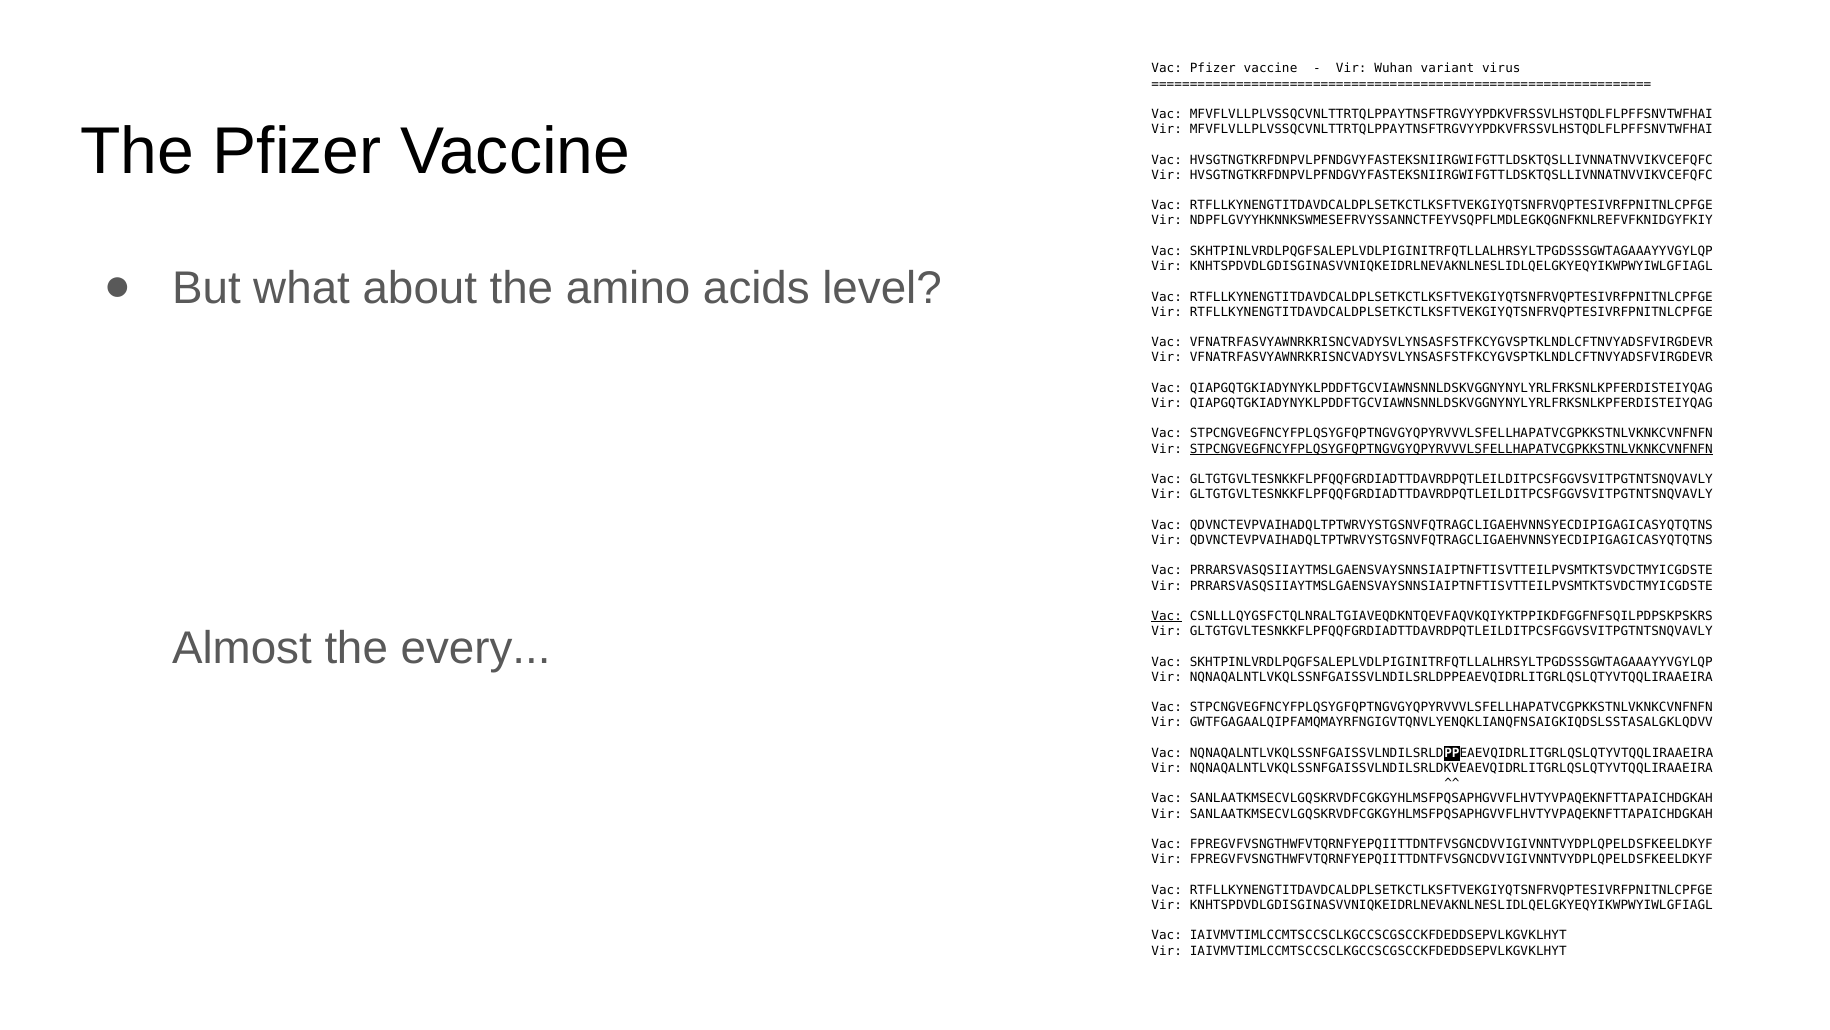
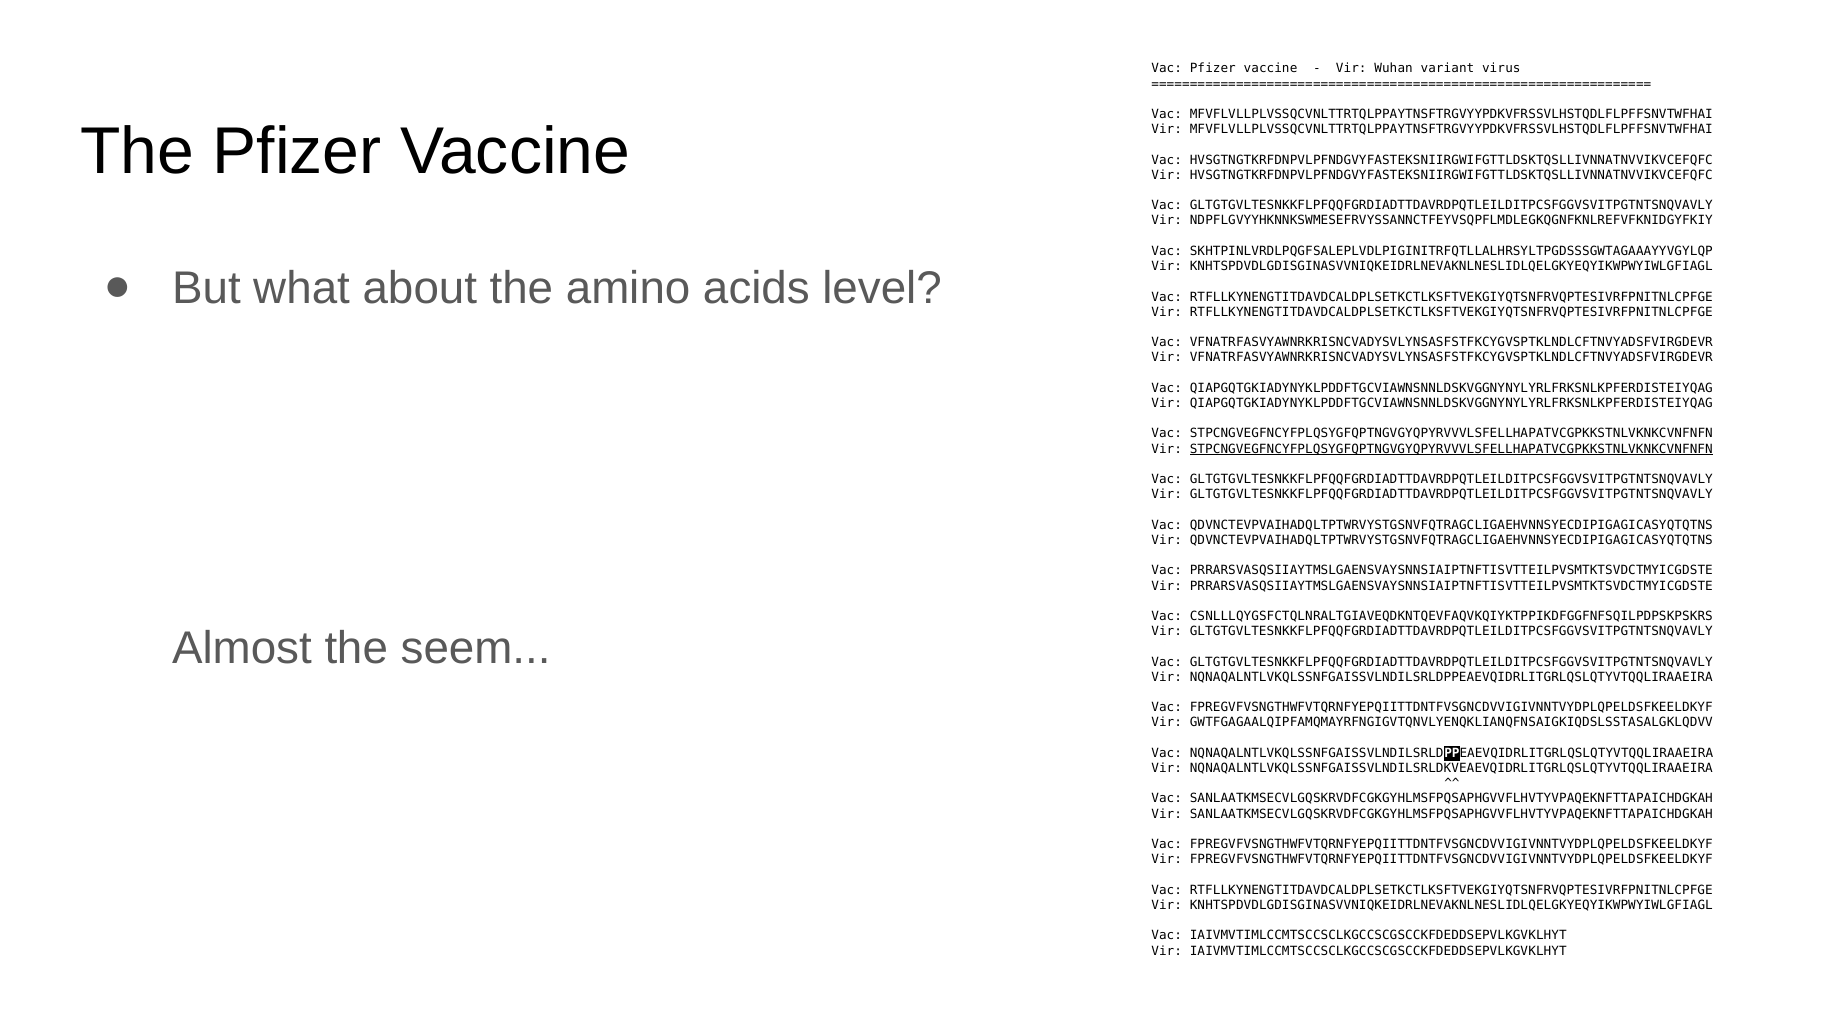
RTFLLKYNENGTITDAVDCALDPLSETKCTLKSFTVEKGIYQTSNFRVQPTESIVRFPNITNLCPFGE at (1451, 205): RTFLLKYNENGTITDAVDCALDPLSETKCTLKSFTVEKGIYQTSNFRVQPTESIVRFPNITNLCPFGE -> GLTGTGVLTESNKKFLPFQQFGRDIADTTDAVRDPQTLEILDITPCSFGGVSVITPGTNTSNQVAVLY
Vac at (1167, 616) underline: present -> none
every: every -> seem
SKHTPINLVRDLPQGFSALEPLVDLPIGINITRFQTLLALHRSYLTPGDSSSGWTAGAAAYYVGYLQP at (1451, 662): SKHTPINLVRDLPQGFSALEPLVDLPIGINITRFQTLLALHRSYLTPGDSSSGWTAGAAAYYVGYLQP -> GLTGTGVLTESNKKFLPFQQFGRDIADTTDAVRDPQTLEILDITPCSFGGVSVITPGTNTSNQVAVLY
STPCNGVEGFNCYFPLQSYGFQPTNGVGYQPYRVVVLSFELLHAPATVCGPKKSTNLVKNKCVNFNFN at (1451, 707): STPCNGVEGFNCYFPLQSYGFQPTNGVGYQPYRVVVLSFELLHAPATVCGPKKSTNLVKNKCVNFNFN -> FPREGVFVSNGTHWFVTQRNFYEPQIITTDNTFVSGNCDVVIGIVNNTVYDPLQPELDSFKEELDKYF
